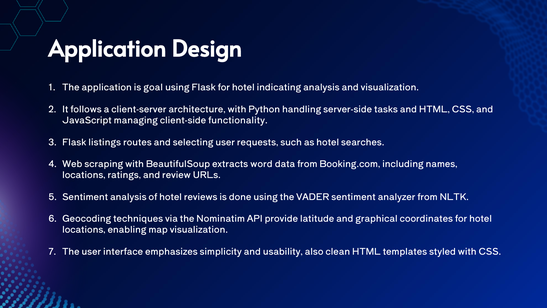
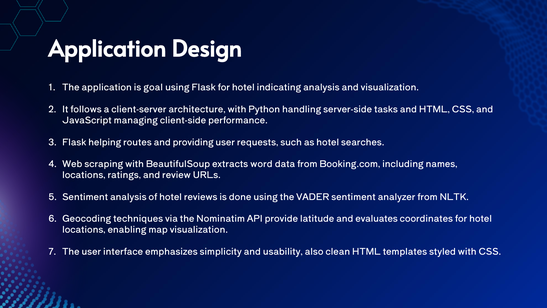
functionality: functionality -> performance
listings: listings -> helping
selecting: selecting -> providing
graphical: graphical -> evaluates
